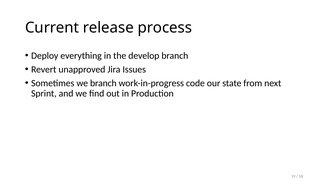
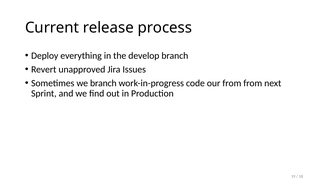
our state: state -> from
